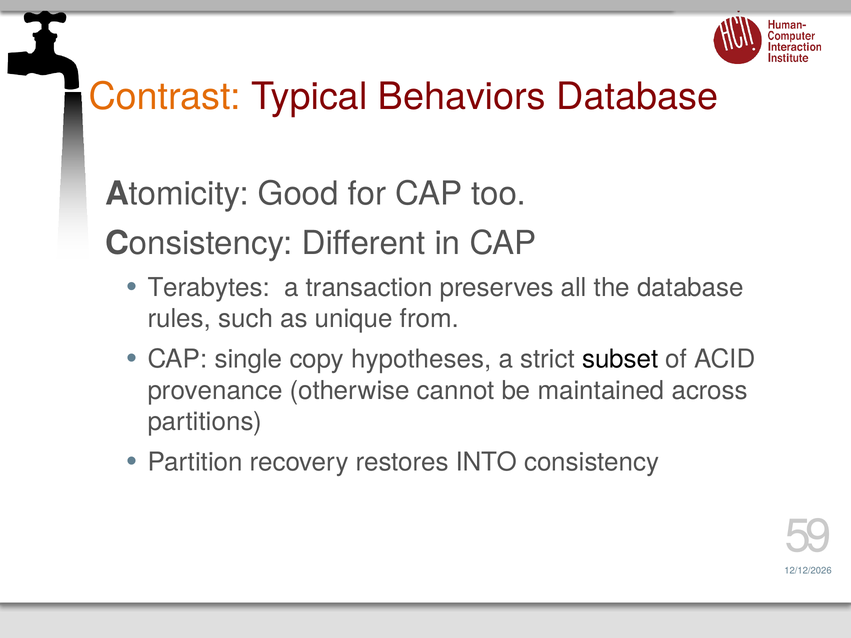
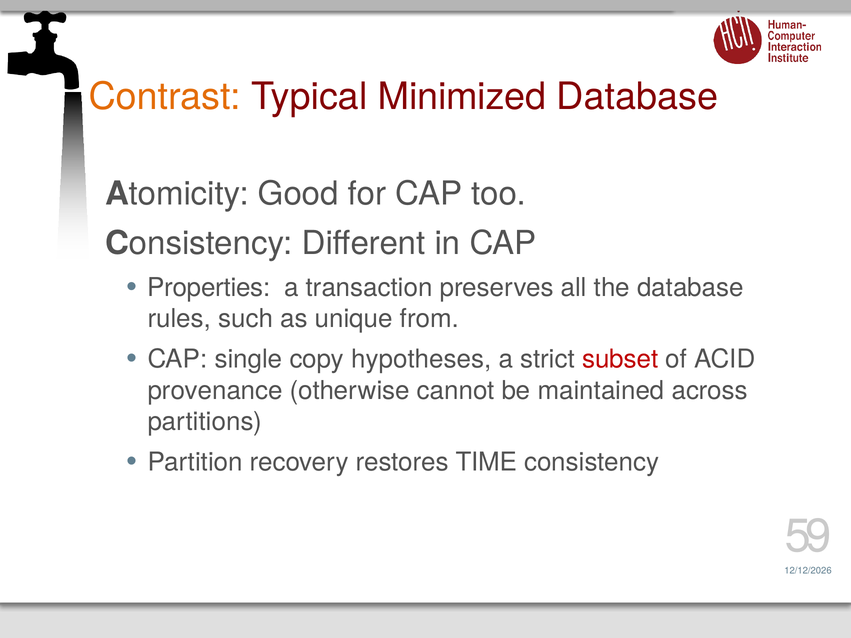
Behaviors: Behaviors -> Minimized
Terabytes: Terabytes -> Properties
subset colour: black -> red
INTO: INTO -> TIME
